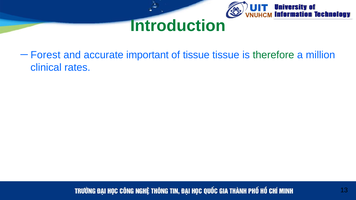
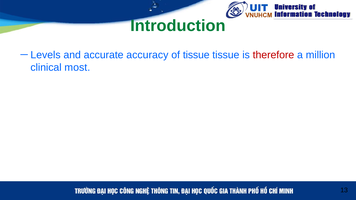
Forest: Forest -> Levels
important: important -> accuracy
therefore colour: green -> red
rates: rates -> most
